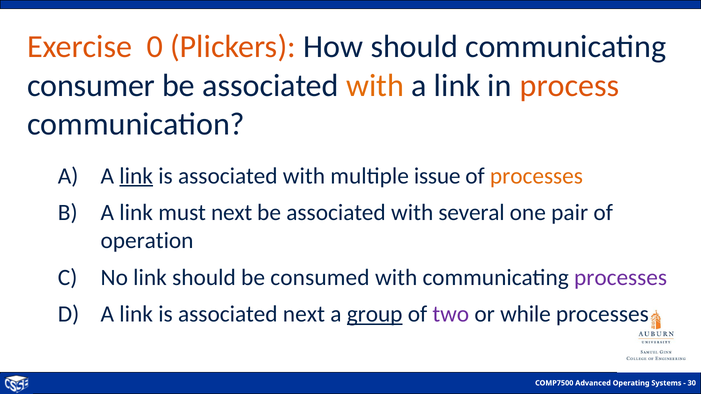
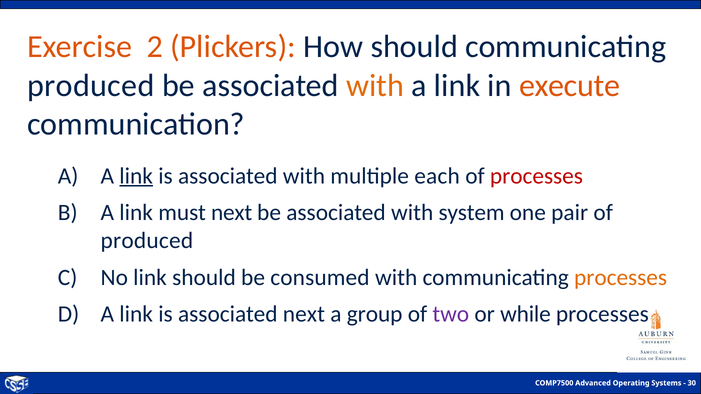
0: 0 -> 2
consumer at (91, 85): consumer -> produced
process: process -> execute
issue: issue -> each
processes at (536, 176) colour: orange -> red
several: several -> system
operation at (147, 241): operation -> produced
processes at (621, 278) colour: purple -> orange
group underline: present -> none
